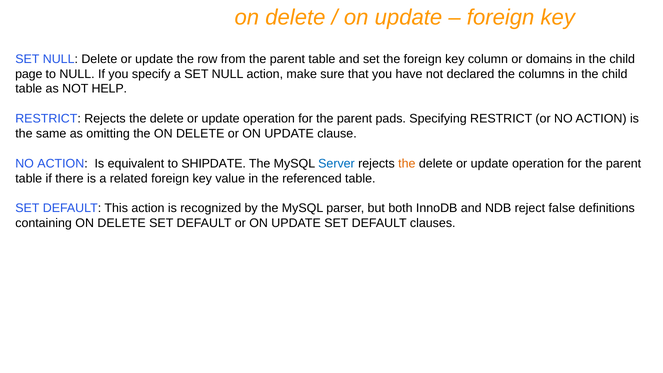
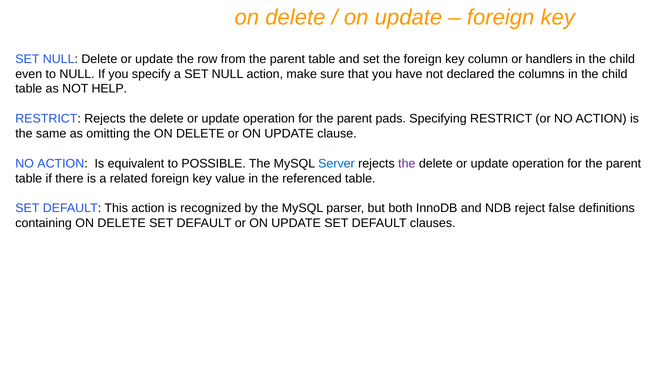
domains: domains -> handlers
page: page -> even
SHIPDATE: SHIPDATE -> POSSIBLE
the at (407, 163) colour: orange -> purple
